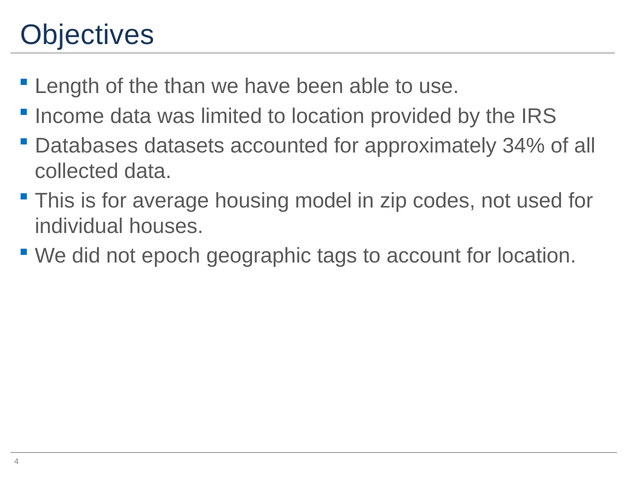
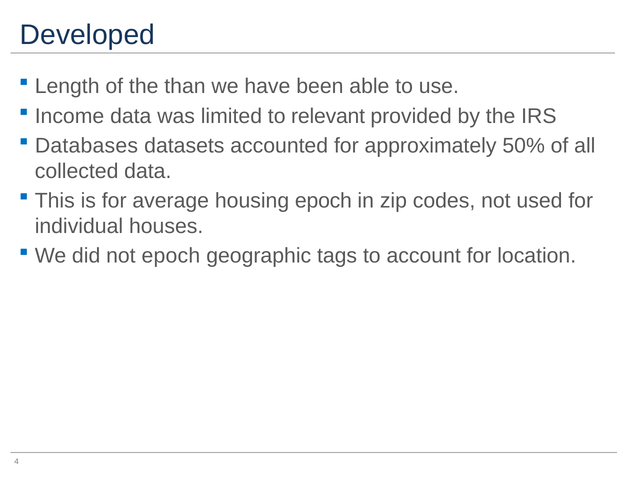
Objectives: Objectives -> Developed
to location: location -> relevant
34%: 34% -> 50%
housing model: model -> epoch
